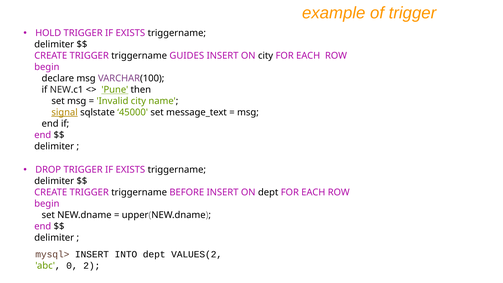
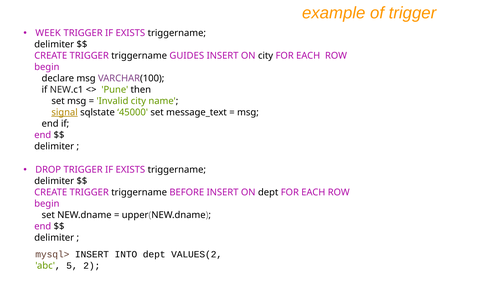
HOLD: HOLD -> WEEK
Pune underline: present -> none
0: 0 -> 5
